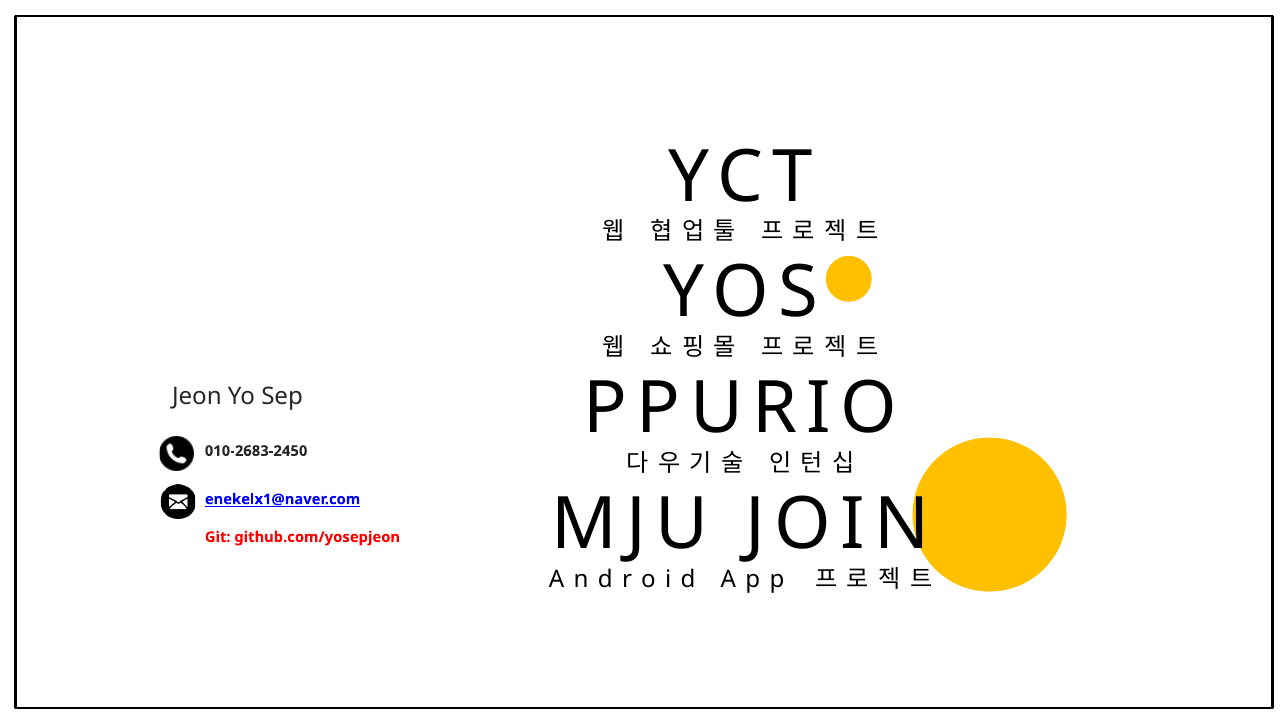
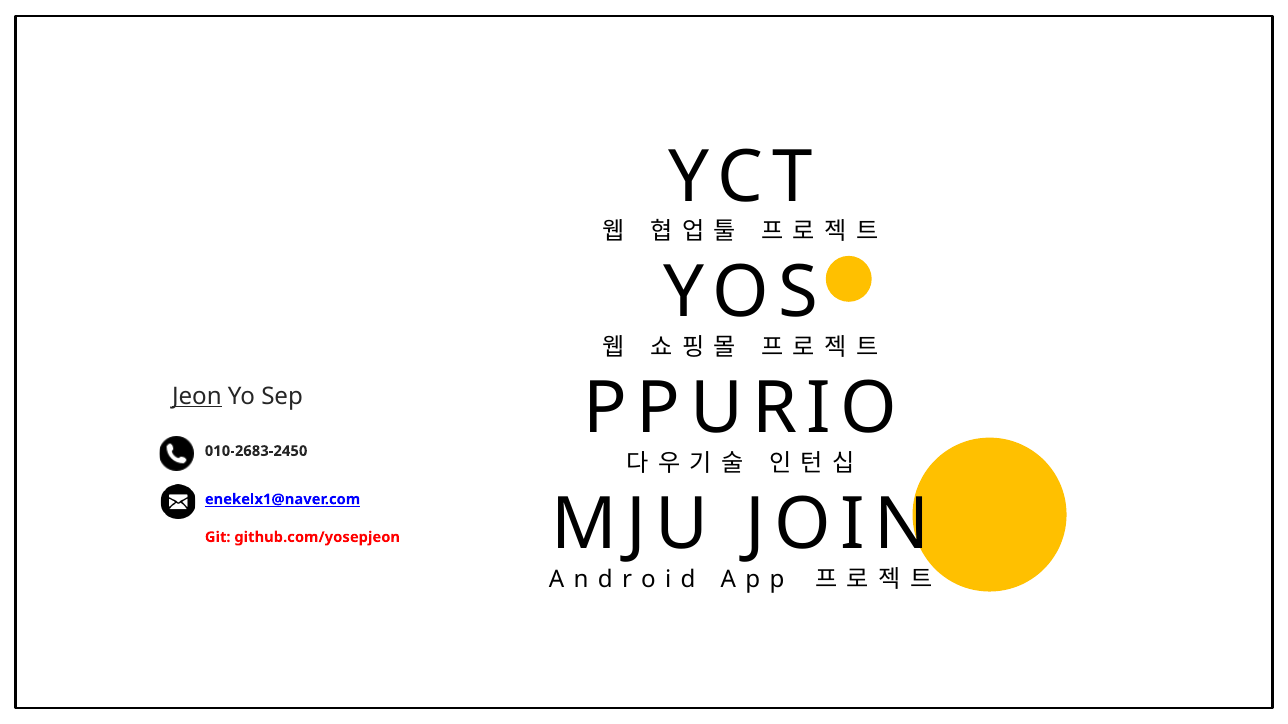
Jeon underline: none -> present
